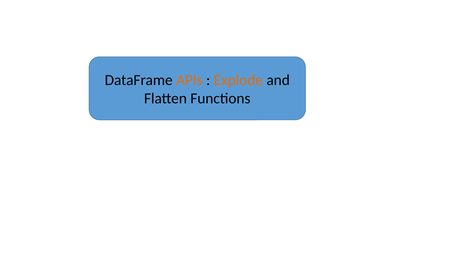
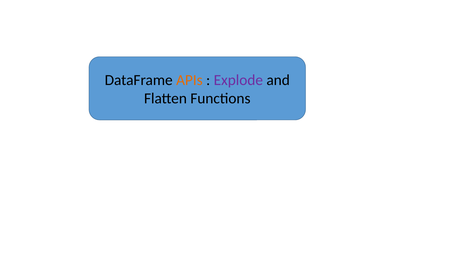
Explode colour: orange -> purple
